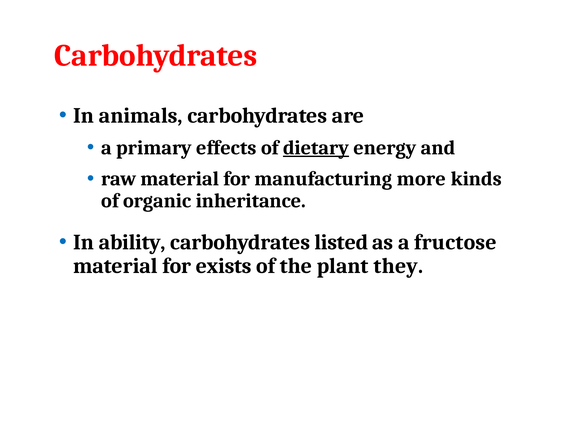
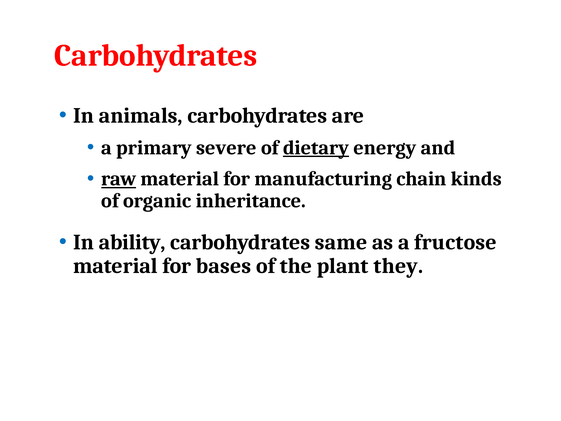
effects: effects -> severe
raw underline: none -> present
more: more -> chain
listed: listed -> same
exists: exists -> bases
